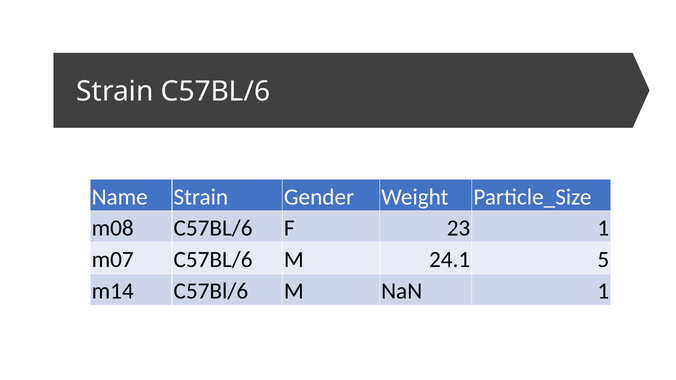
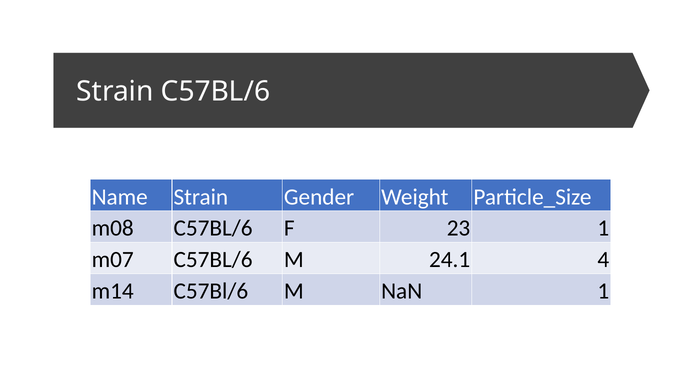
5: 5 -> 4
